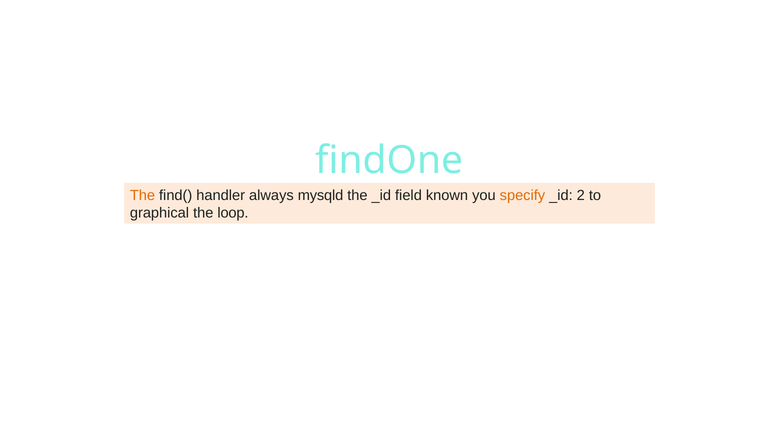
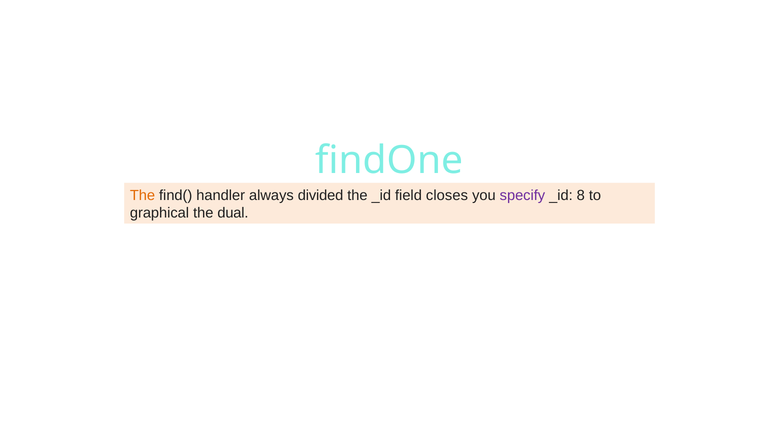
mysqld: mysqld -> divided
known: known -> closes
specify colour: orange -> purple
2: 2 -> 8
loop: loop -> dual
